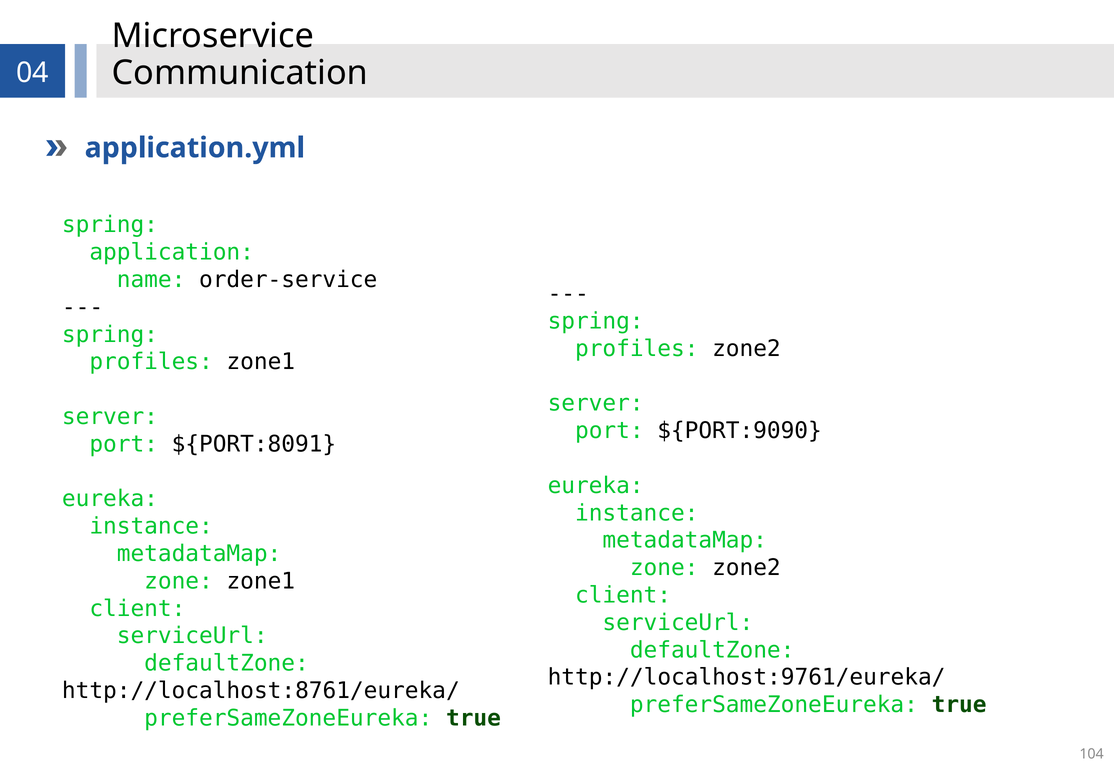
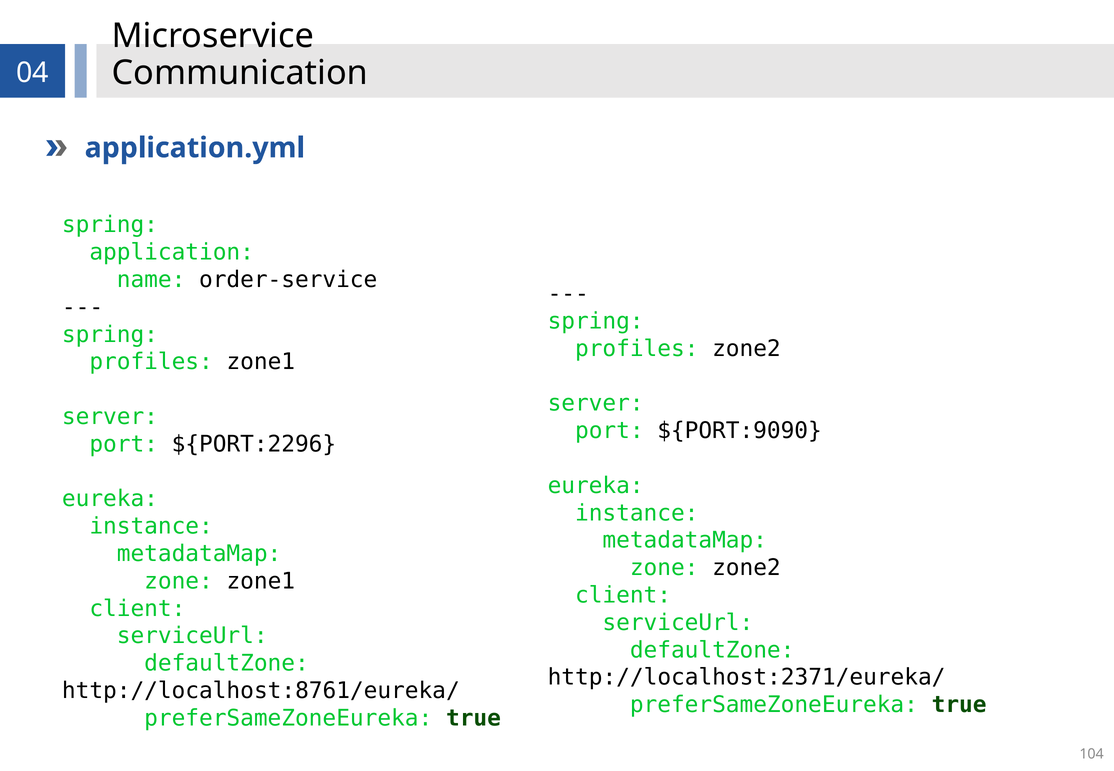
${PORT:8091: ${PORT:8091 -> ${PORT:2296
http://localhost:9761/eureka/: http://localhost:9761/eureka/ -> http://localhost:2371/eureka/
